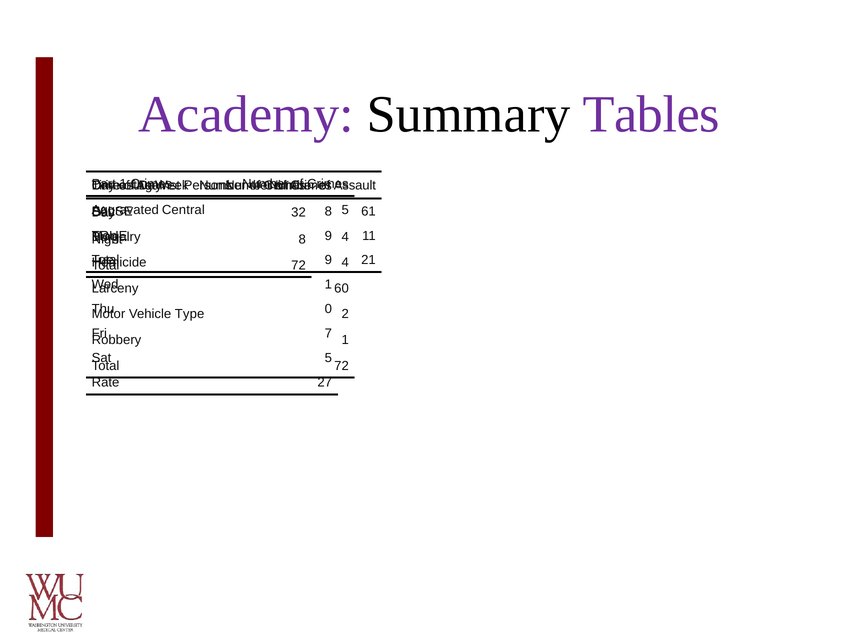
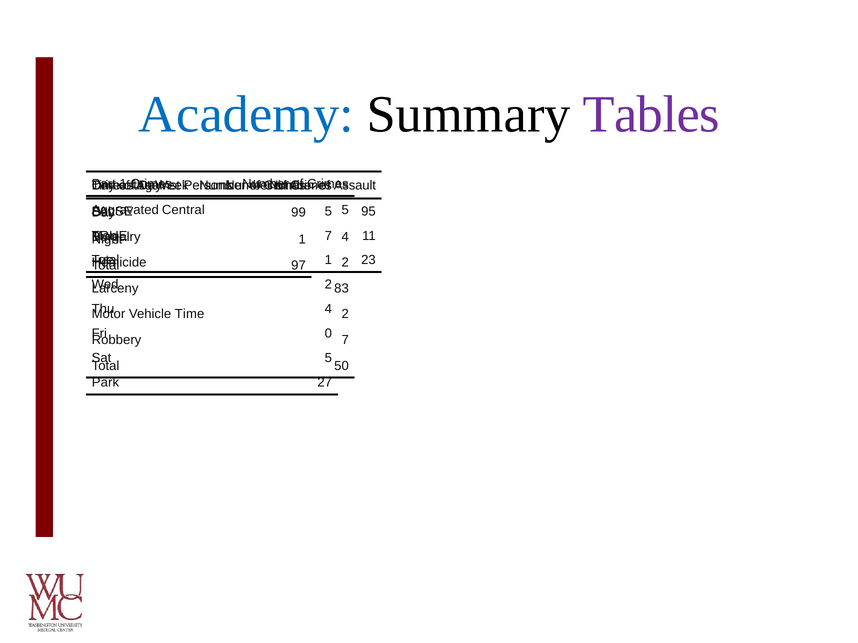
Academy colour: purple -> blue
8 at (328, 211): 8 -> 5
61: 61 -> 95
32: 32 -> 99
9 at (328, 236): 9 -> 7
8 at (302, 240): 8 -> 1
9 at (328, 260): 9 -> 1
21: 21 -> 23
4 at (345, 263): 4 -> 2
72 at (299, 265): 72 -> 97
1 at (328, 285): 1 -> 2
60: 60 -> 83
0 at (328, 309): 0 -> 4
Vehicle Type: Type -> Time
7: 7 -> 0
1 at (345, 340): 1 -> 7
72 at (342, 366): 72 -> 50
Rate: Rate -> Park
